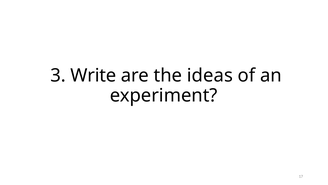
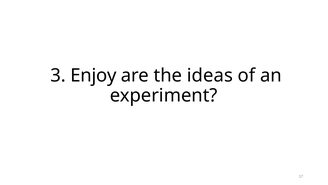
Write: Write -> Enjoy
